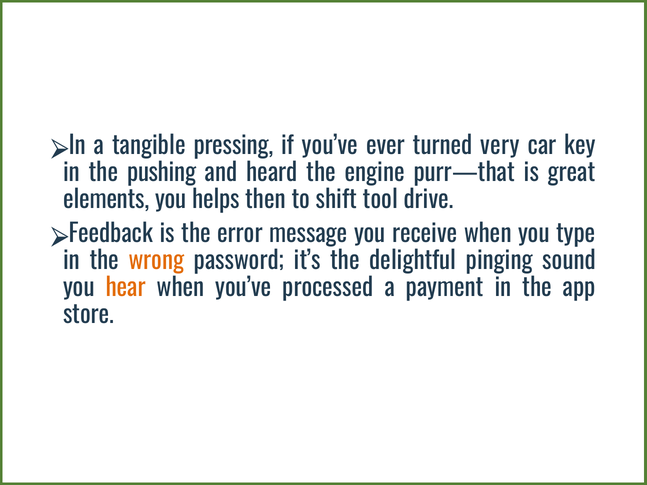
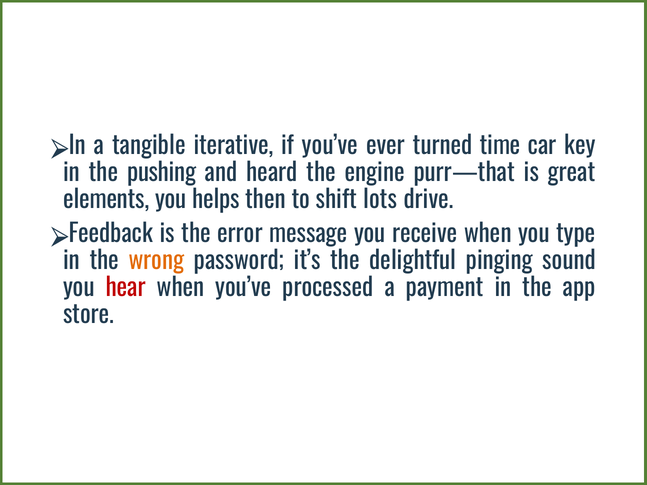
pressing: pressing -> iterative
very: very -> time
tool: tool -> lots
hear colour: orange -> red
